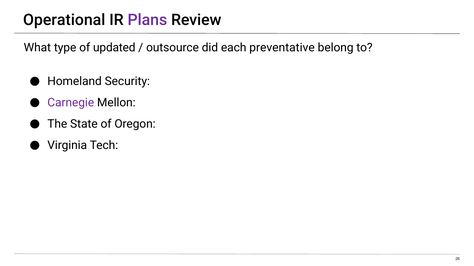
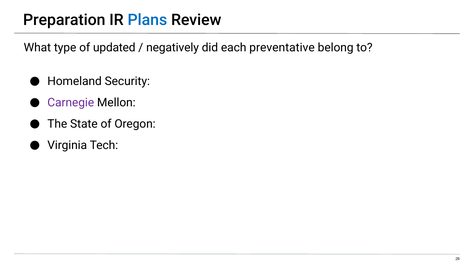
Operational: Operational -> Preparation
Plans colour: purple -> blue
outsource: outsource -> negatively
